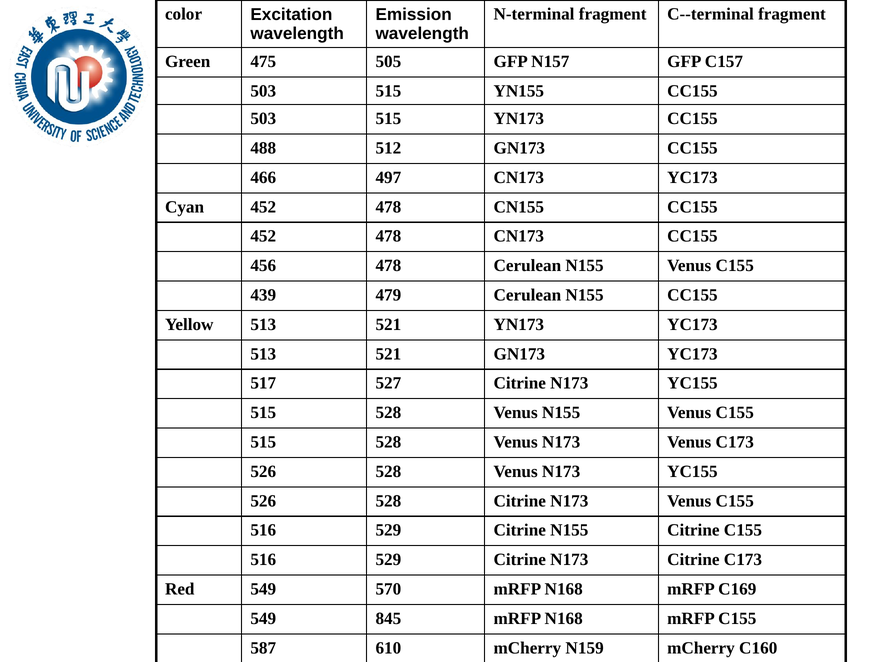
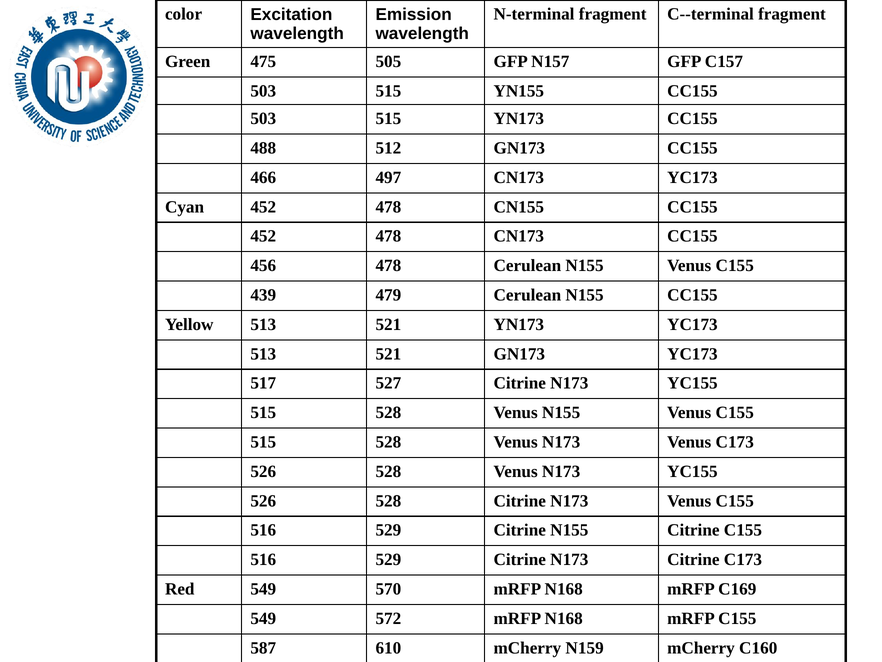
845: 845 -> 572
